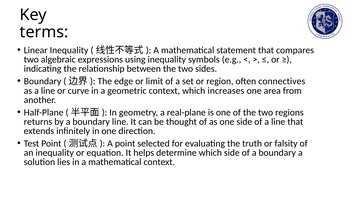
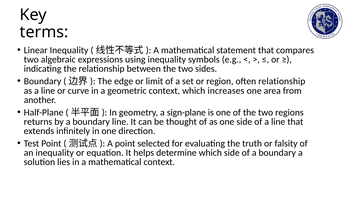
often connectives: connectives -> relationship
real-plane: real-plane -> sign-plane
